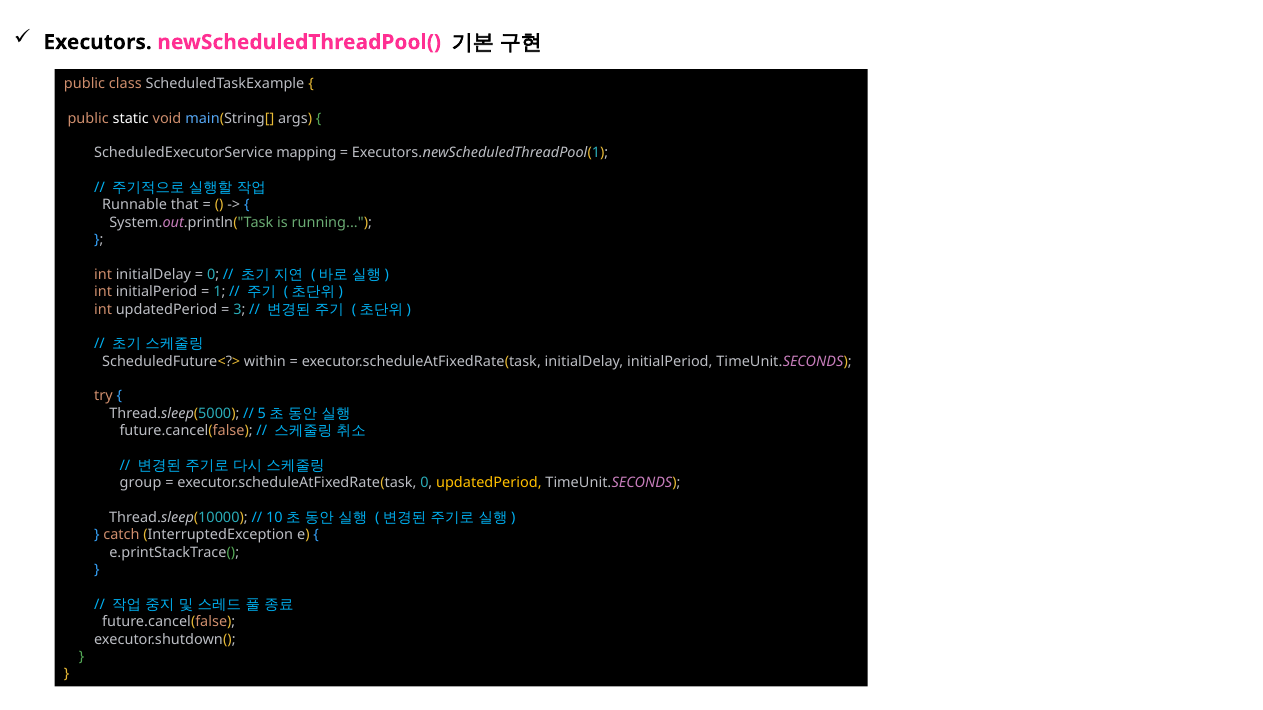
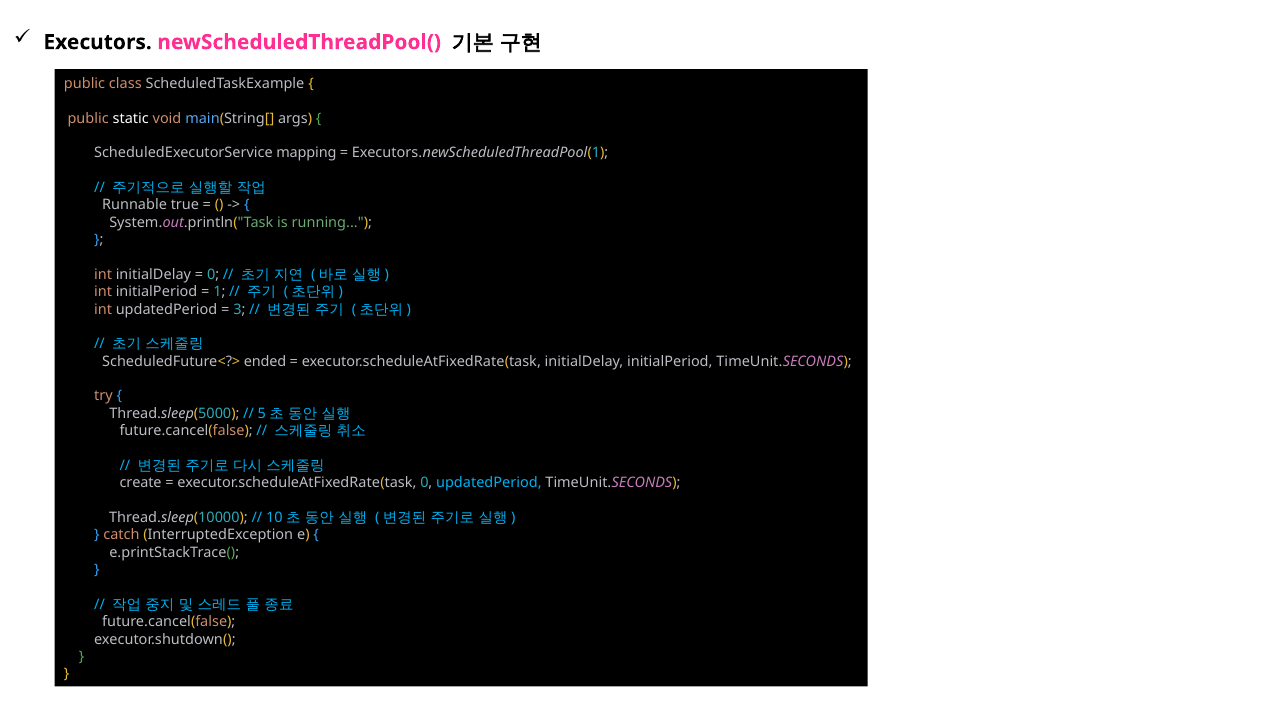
that: that -> true
within: within -> ended
group: group -> create
updatedPeriod at (489, 483) colour: yellow -> light blue
